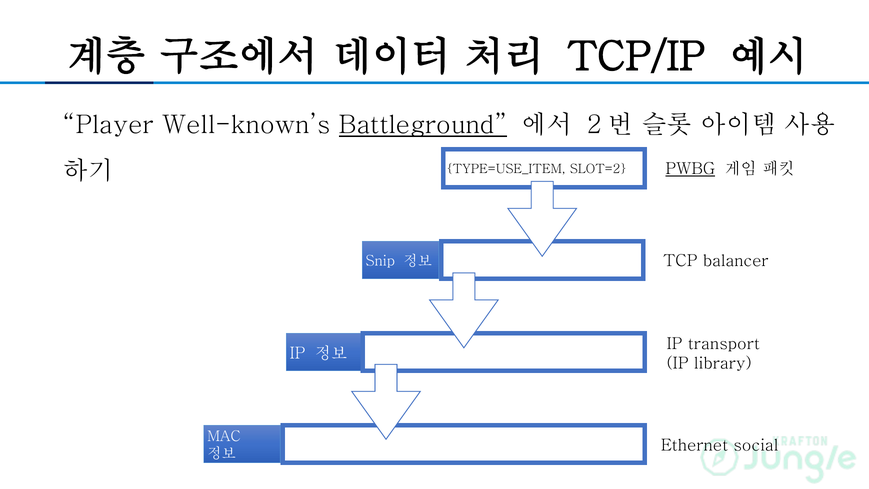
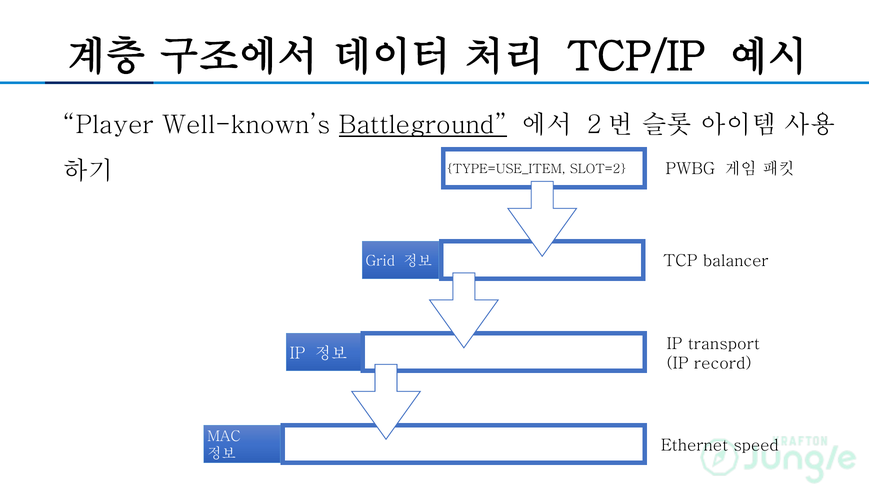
PWBG underline: present -> none
Snip: Snip -> Grid
library: library -> record
social: social -> speed
